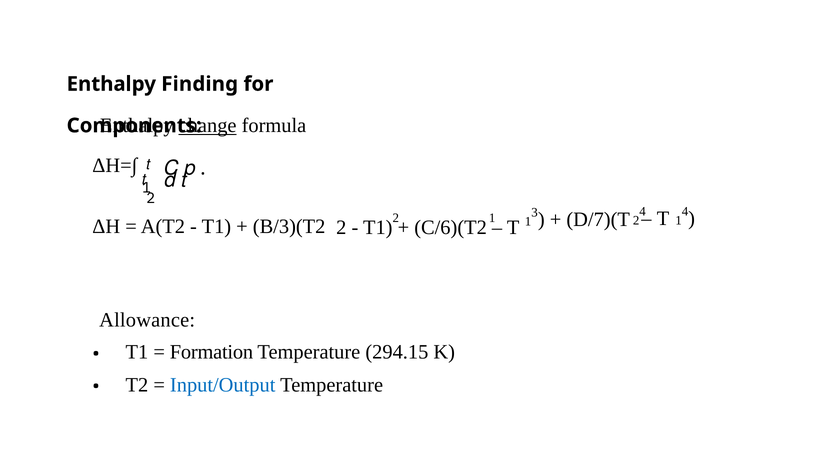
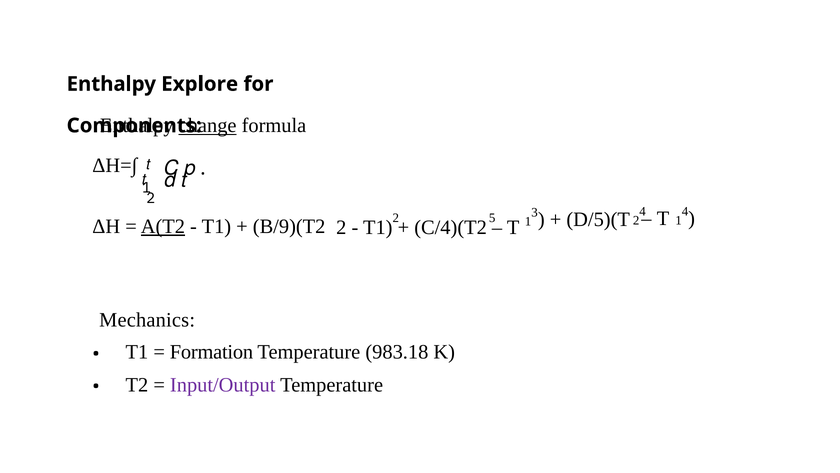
Finding: Finding -> Explore
D/7)(T: D/7)(T -> D/5)(T
A(T2 underline: none -> present
B/3)(T2: B/3)(T2 -> B/9)(T2
2 1: 1 -> 5
C/6)(T2: C/6)(T2 -> C/4)(T2
Allowance: Allowance -> Mechanics
294.15: 294.15 -> 983.18
Input/Output colour: blue -> purple
